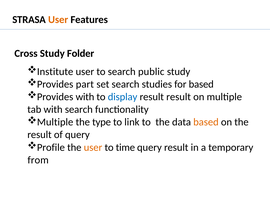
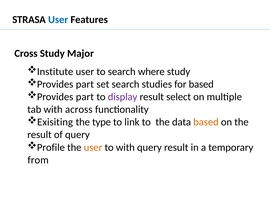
User at (58, 20) colour: orange -> blue
Folder: Folder -> Major
public: public -> where
with at (85, 97): with -> part
display colour: blue -> purple
result result: result -> select
with search: search -> across
Multiple at (55, 122): Multiple -> Exisiting
to time: time -> with
